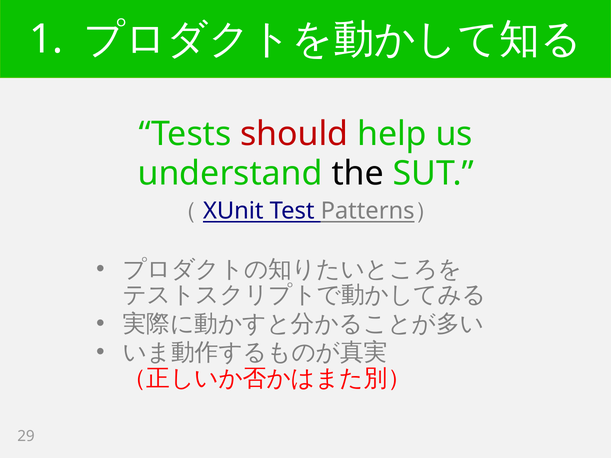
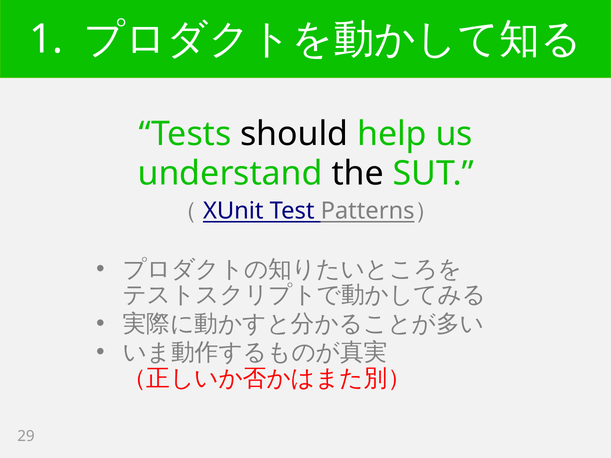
should colour: red -> black
